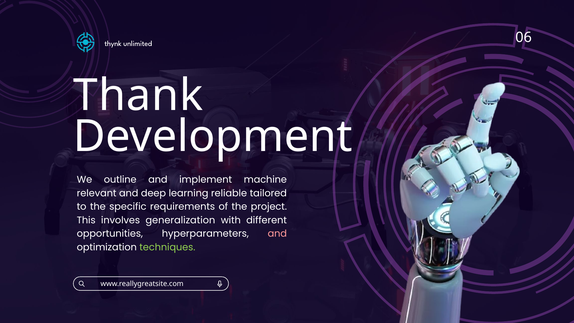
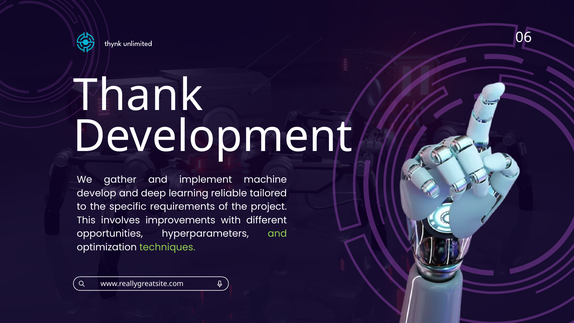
outline: outline -> gather
relevant: relevant -> develop
generalization: generalization -> improvements
and at (277, 234) colour: pink -> light green
